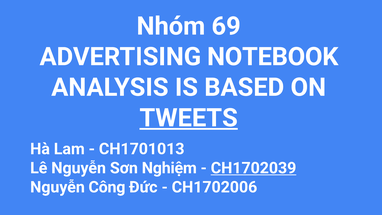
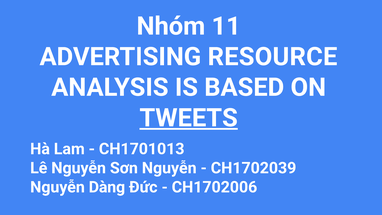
69: 69 -> 11
NOTEBOOK: NOTEBOOK -> RESOURCE
Sơn Nghiệm: Nghiệm -> Nguyễn
CH1702039 underline: present -> none
Công: Công -> Dàng
